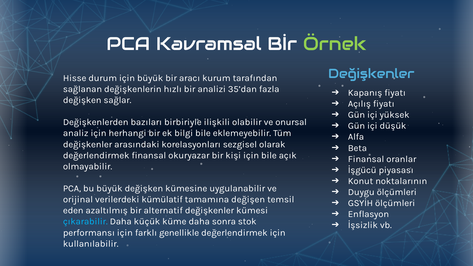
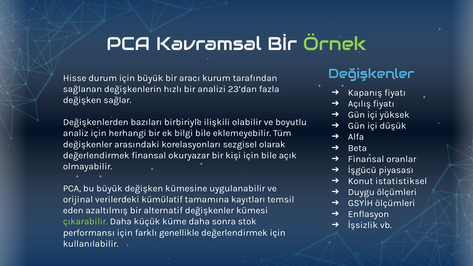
35’dan: 35’dan -> 23’dan
onursal: onursal -> boyutlu
noktalarının: noktalarının -> istatistiksel
değişen: değişen -> kayıtları
çıkarabilir colour: light blue -> light green
